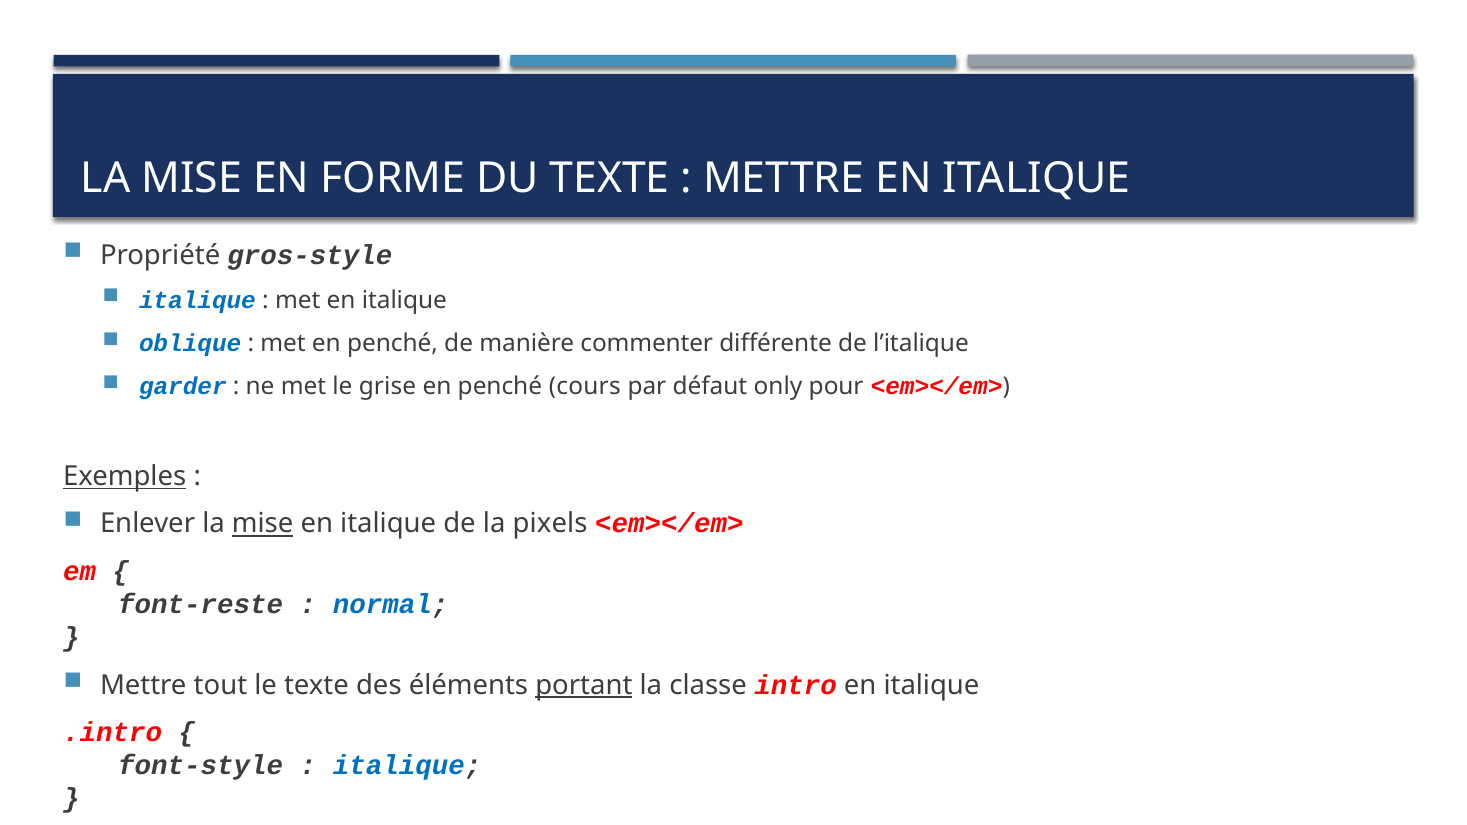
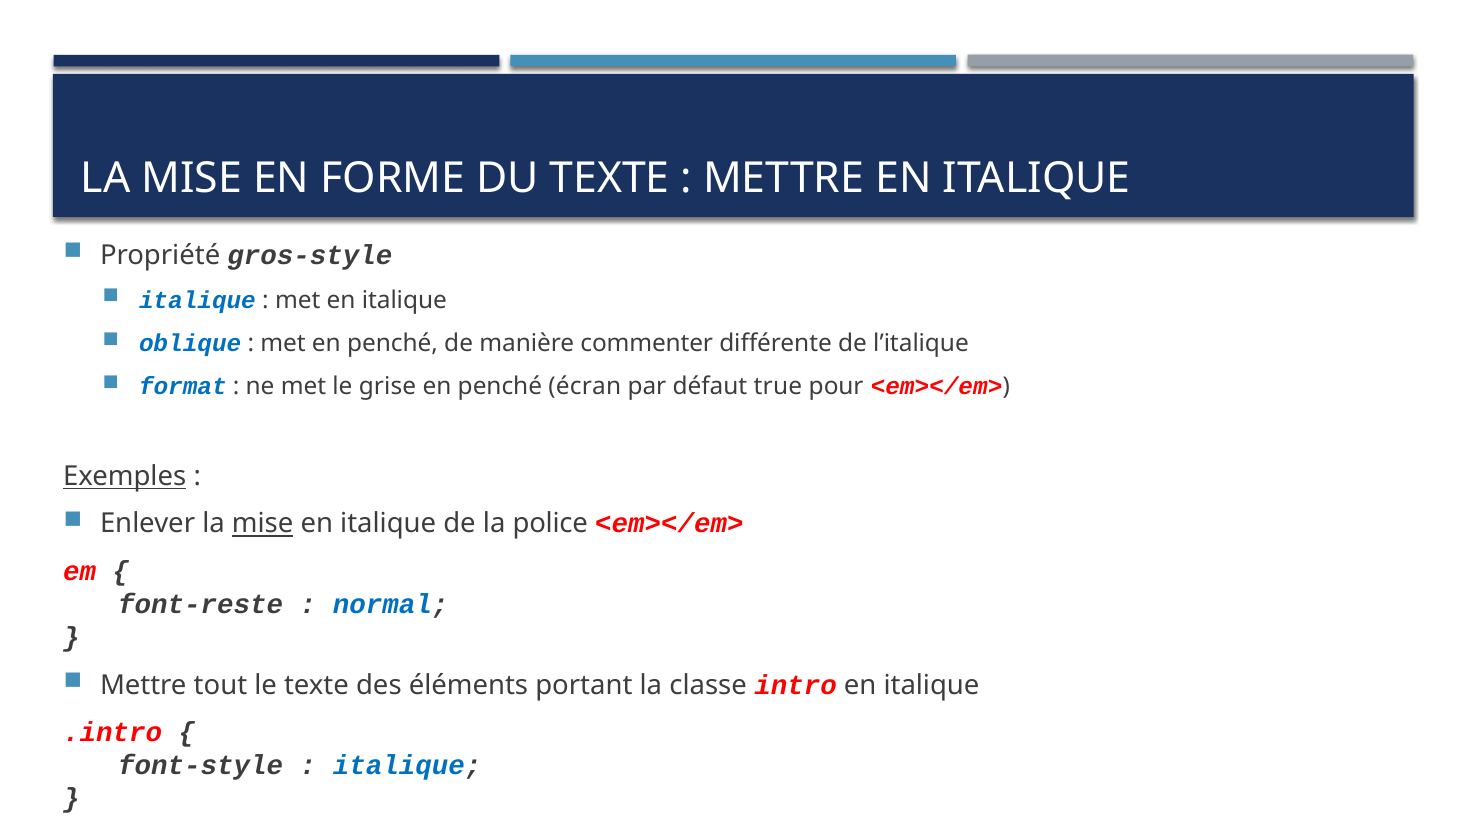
garder: garder -> format
cours: cours -> écran
only: only -> true
pixels: pixels -> police
portant underline: present -> none
